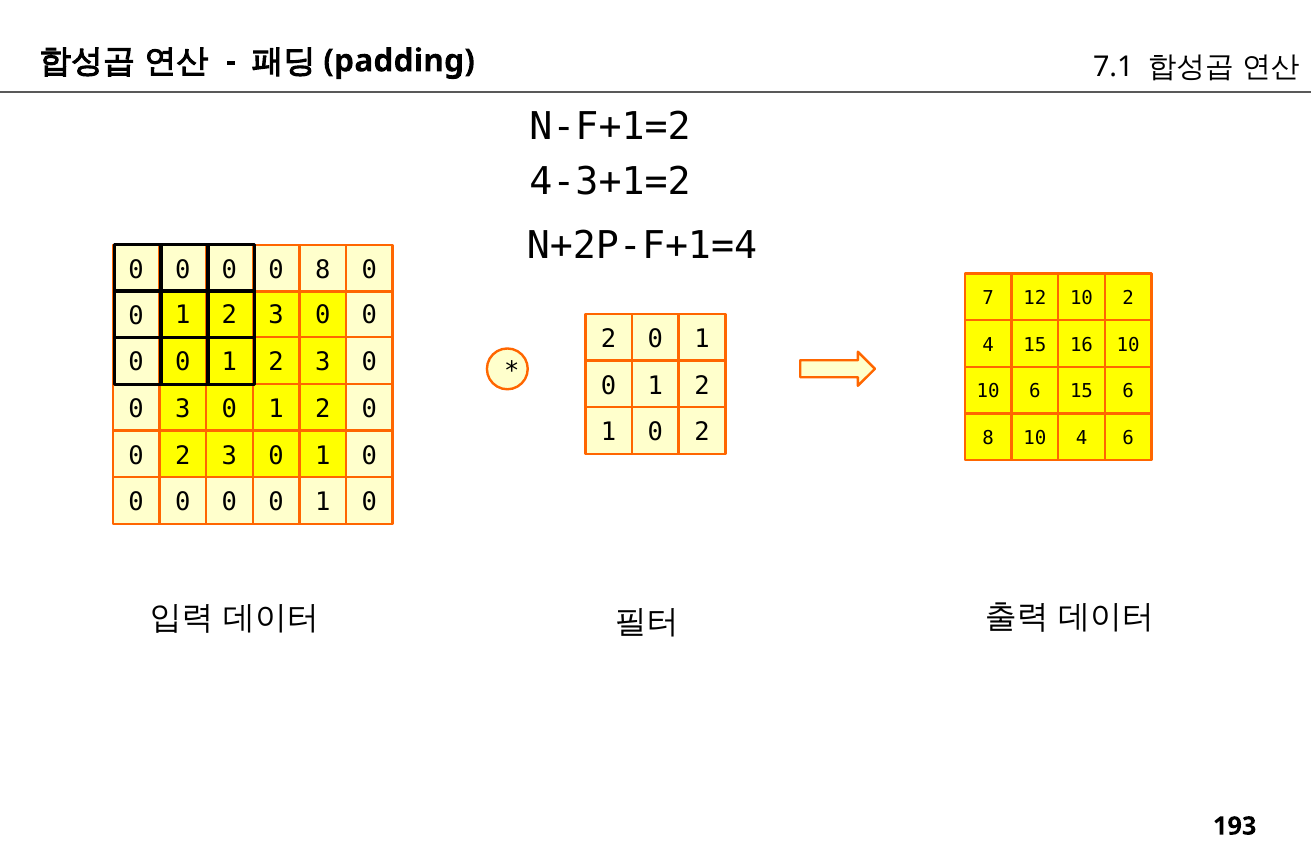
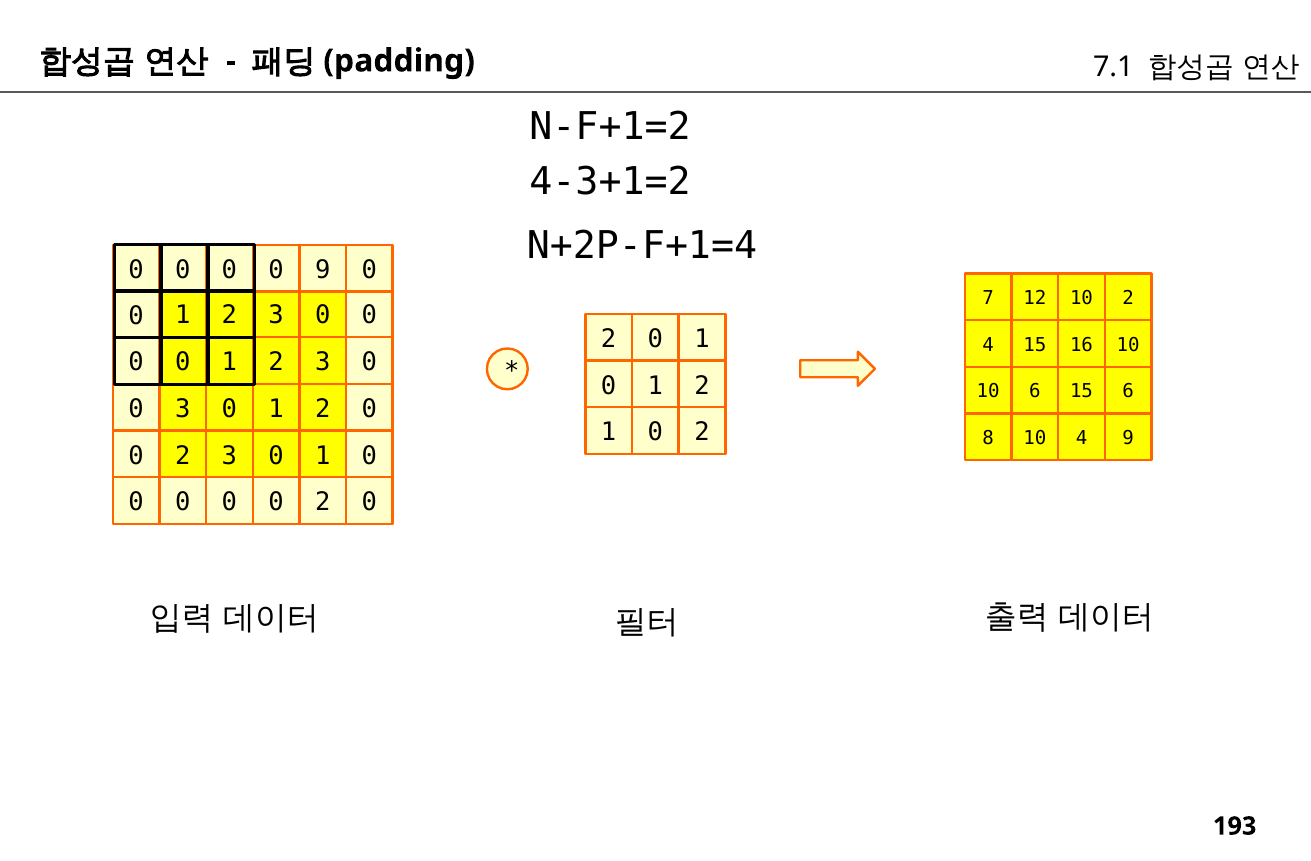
0 8: 8 -> 9
4 6: 6 -> 9
0 0 0 1: 1 -> 2
